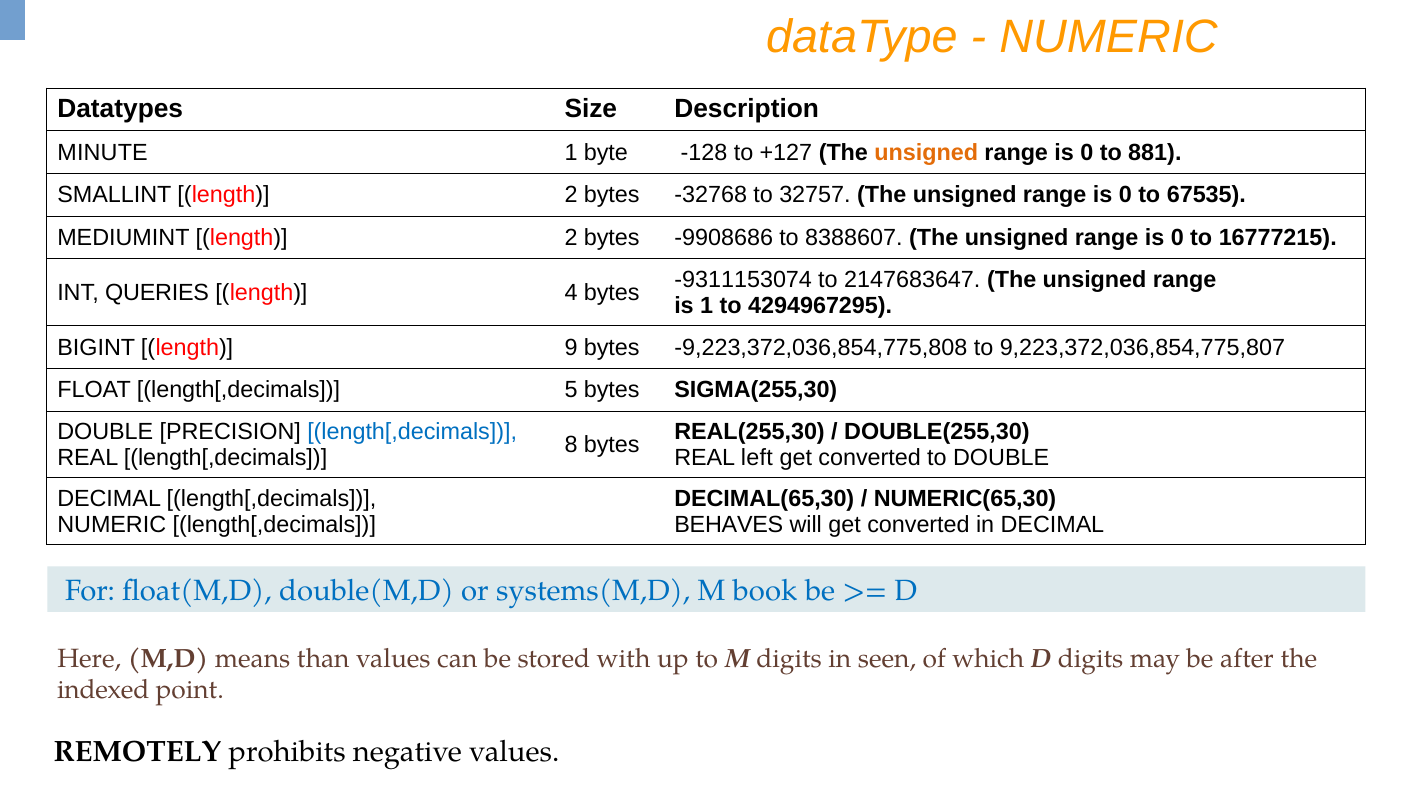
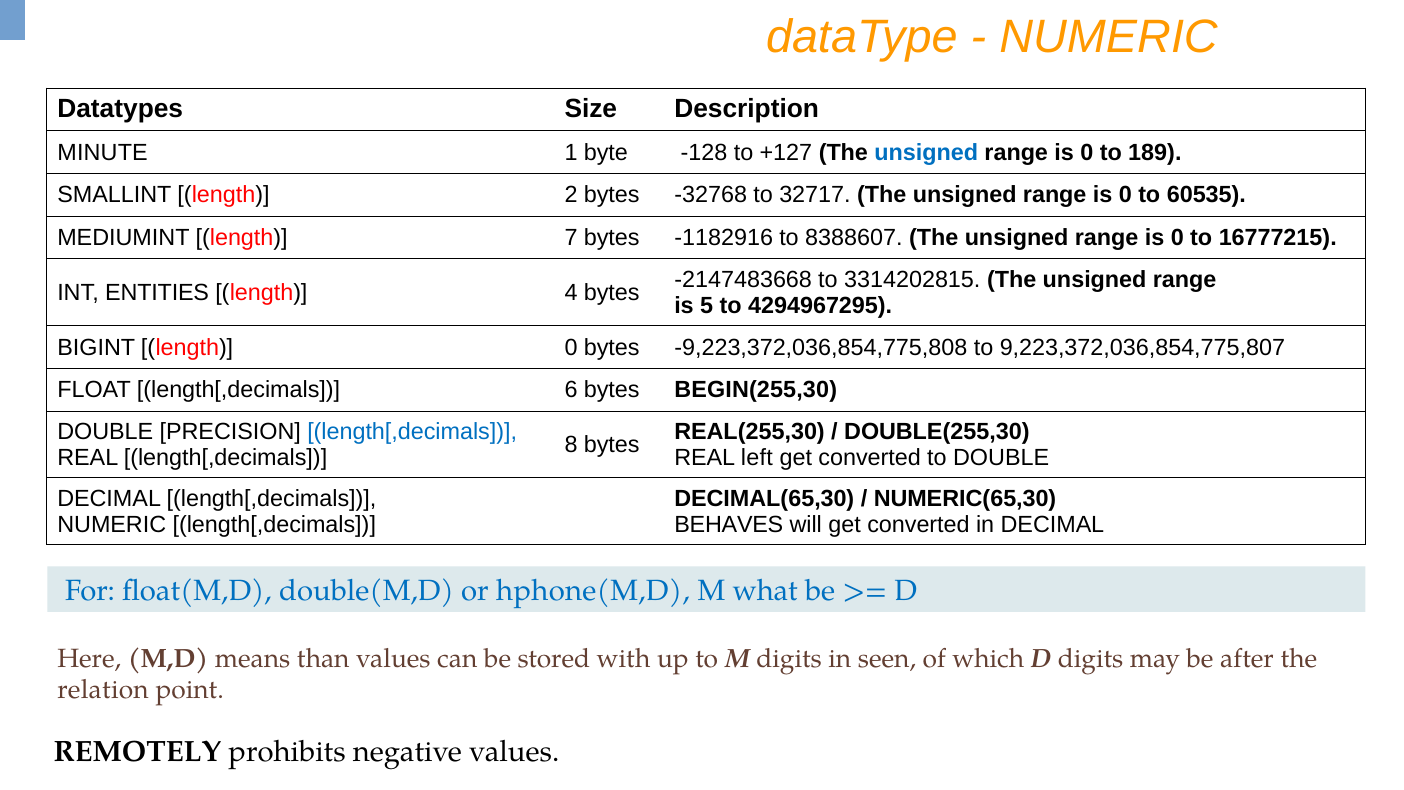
unsigned at (926, 152) colour: orange -> blue
881: 881 -> 189
32757: 32757 -> 32717
67535: 67535 -> 60535
MEDIUMINT length 2: 2 -> 7
-9908686: -9908686 -> -1182916
-9311153074: -9311153074 -> -2147483668
2147683647: 2147683647 -> 3314202815
QUERIES: QUERIES -> ENTITIES
is 1: 1 -> 5
length 9: 9 -> 0
5: 5 -> 6
SIGMA(255,30: SIGMA(255,30 -> BEGIN(255,30
systems(M,D: systems(M,D -> hphone(M,D
book: book -> what
indexed: indexed -> relation
